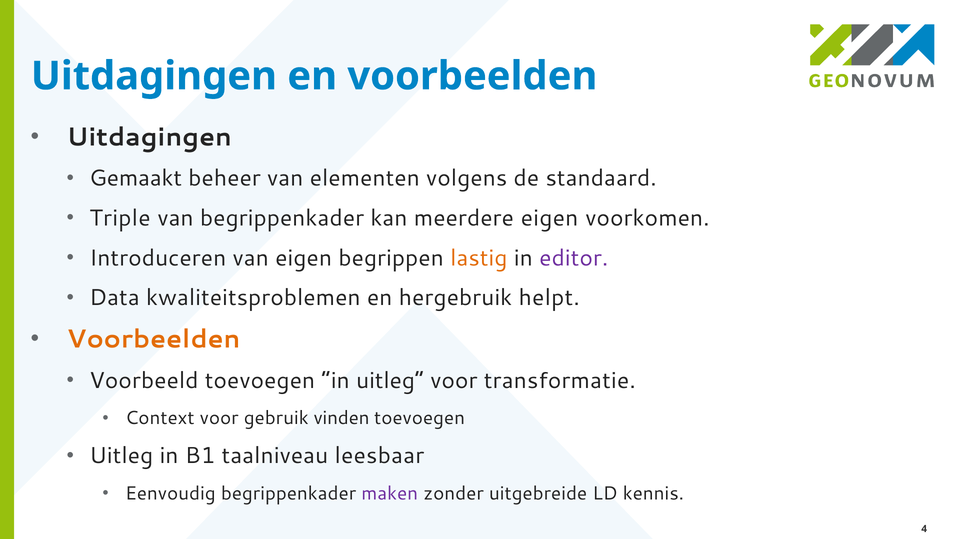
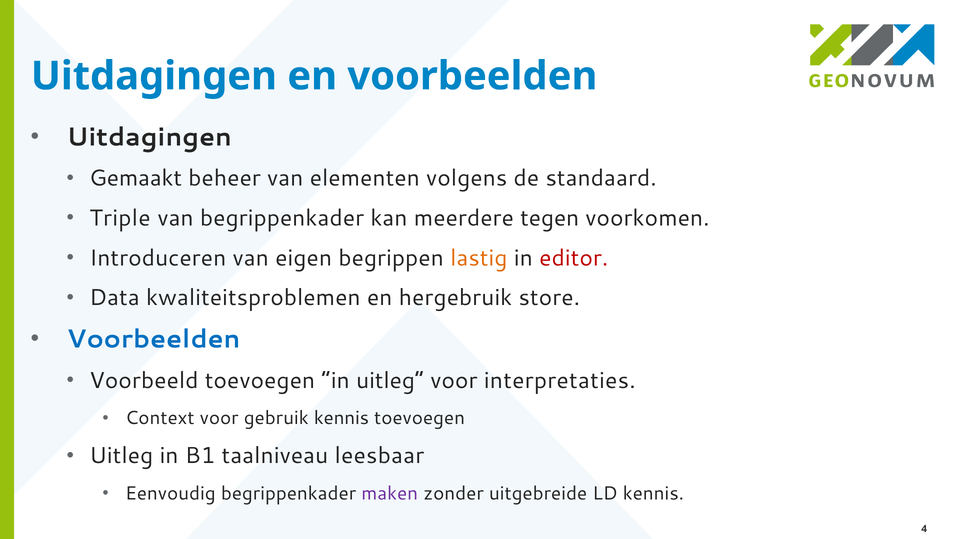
meerdere eigen: eigen -> tegen
editor colour: purple -> red
helpt: helpt -> store
Voorbeelden at (154, 339) colour: orange -> blue
transformatie: transformatie -> interpretaties
gebruik vinden: vinden -> kennis
